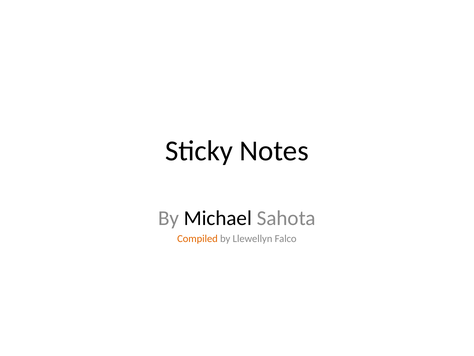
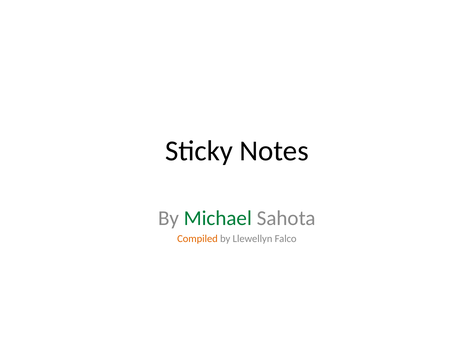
Michael colour: black -> green
